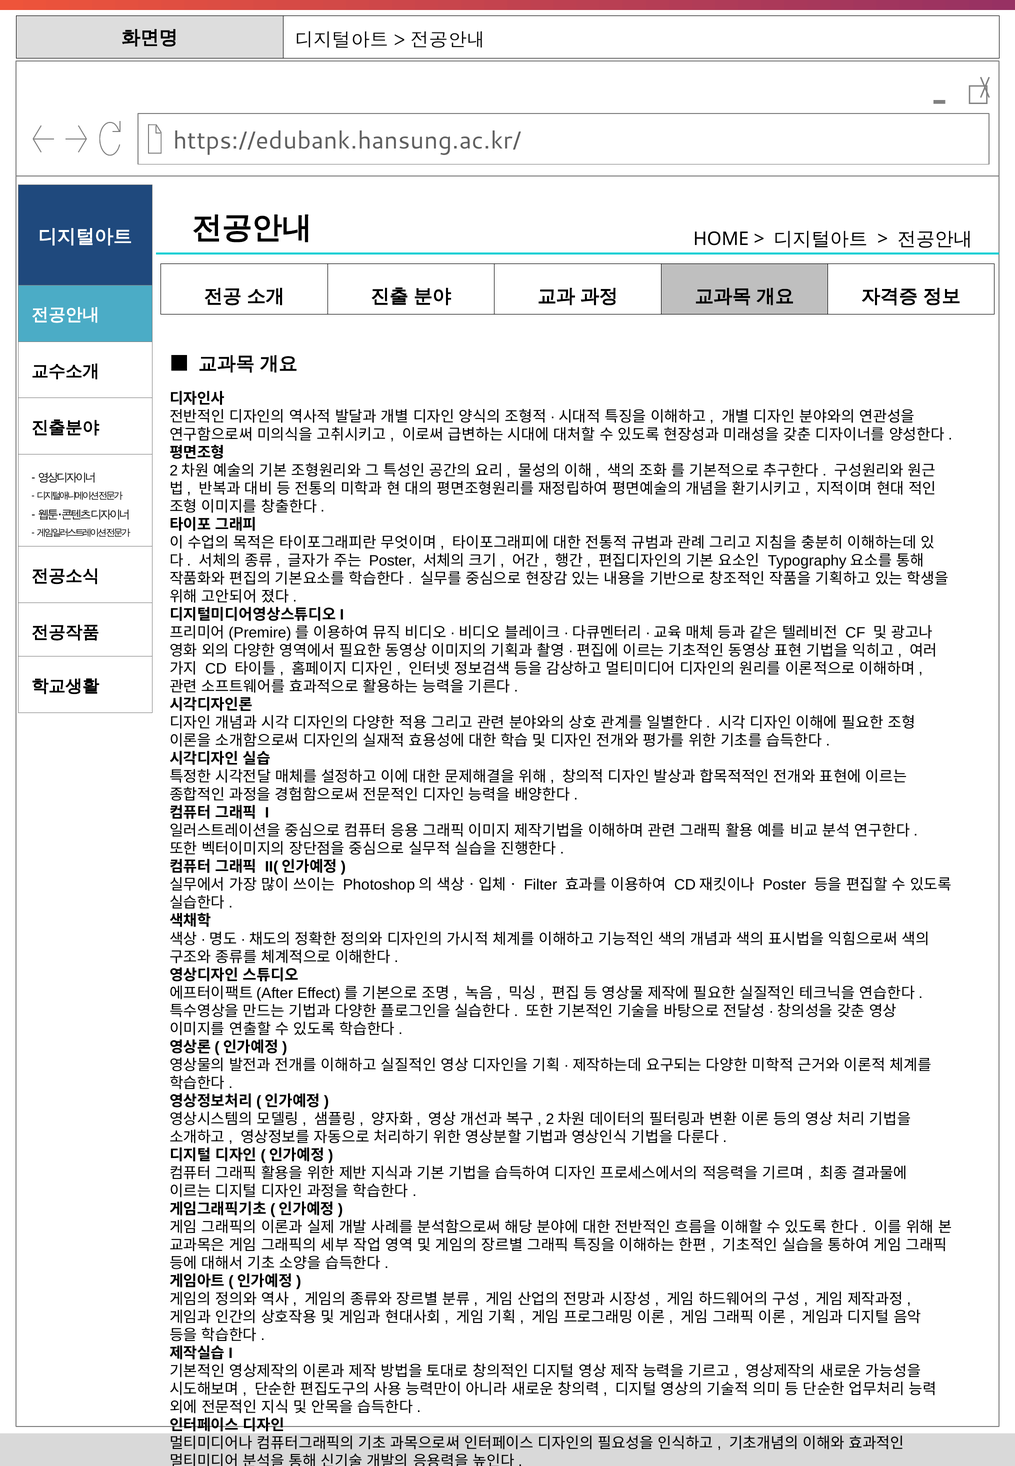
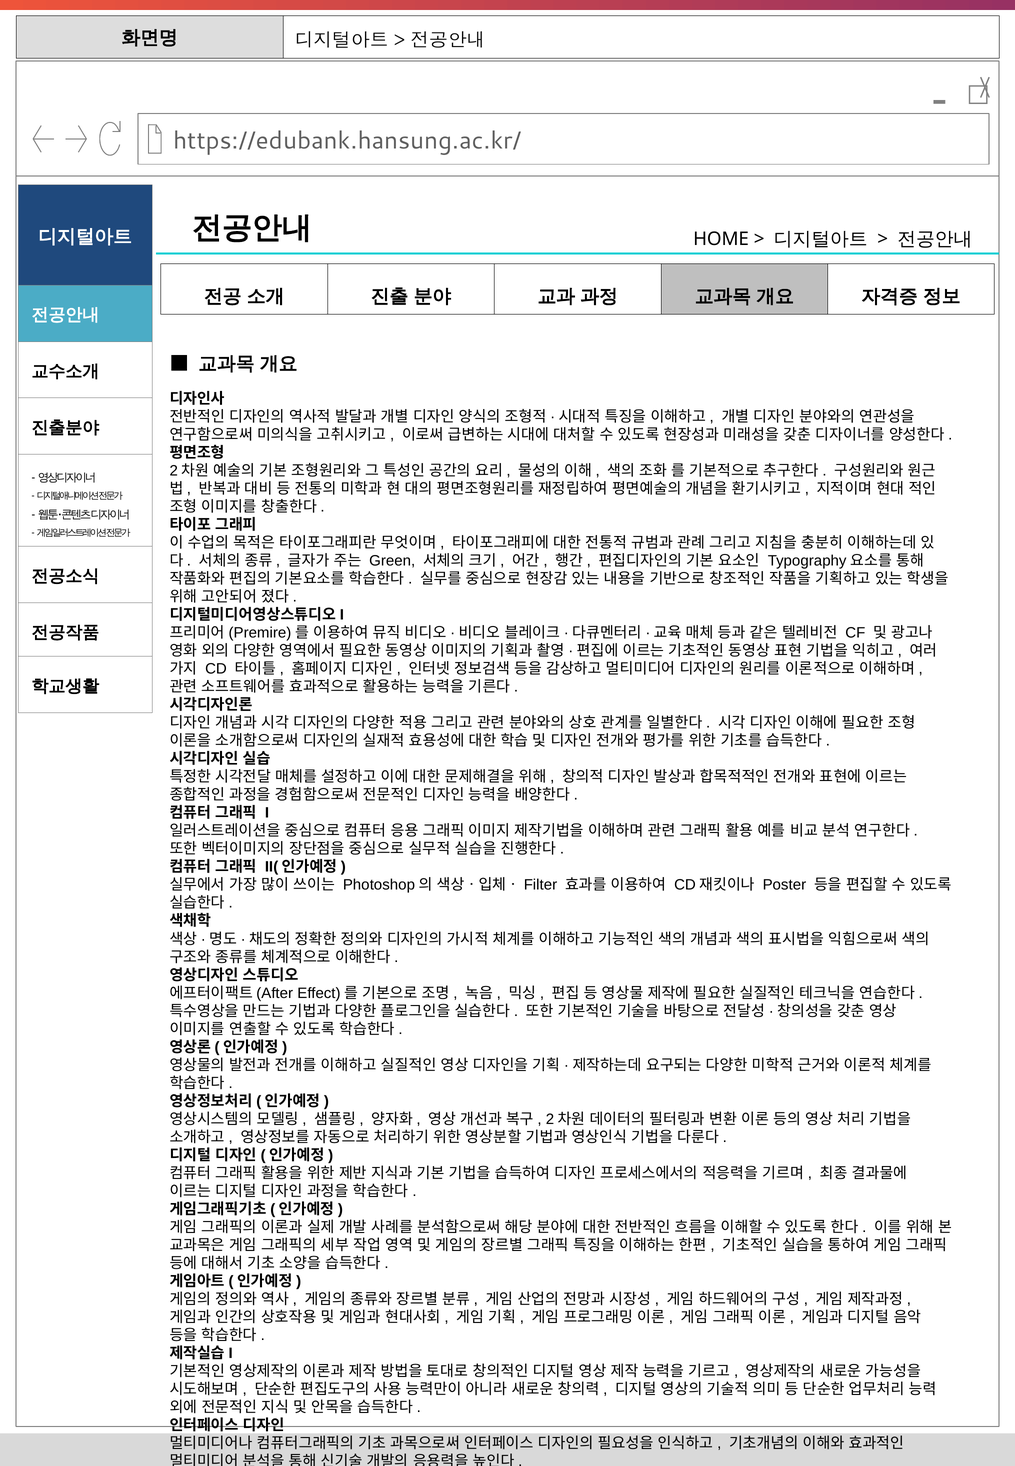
Poster at (392, 561): Poster -> Green
